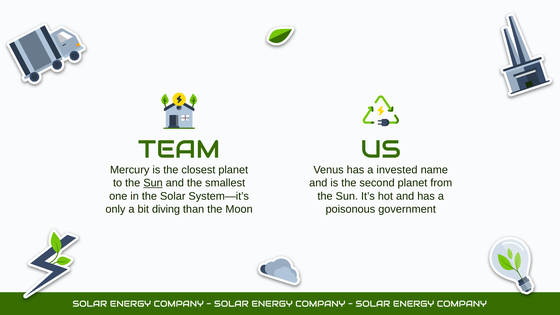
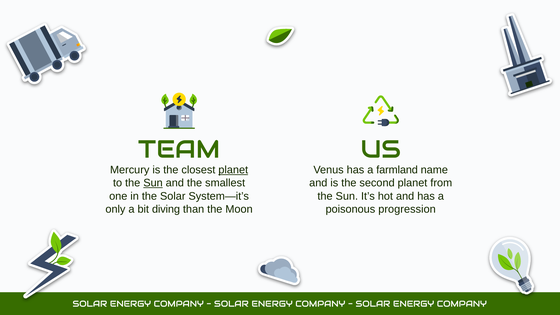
planet at (233, 170) underline: none -> present
invested: invested -> farmland
government: government -> progression
